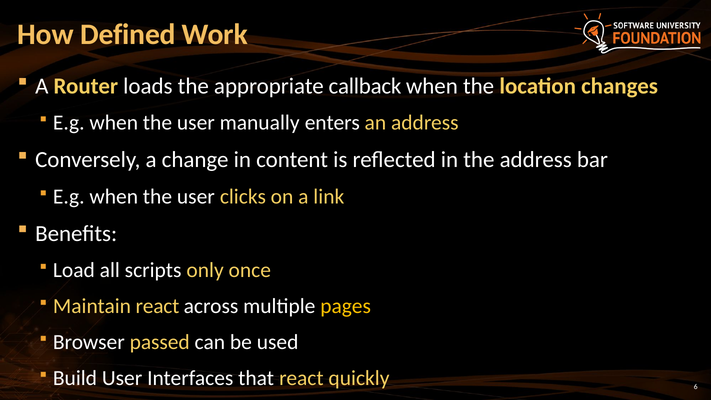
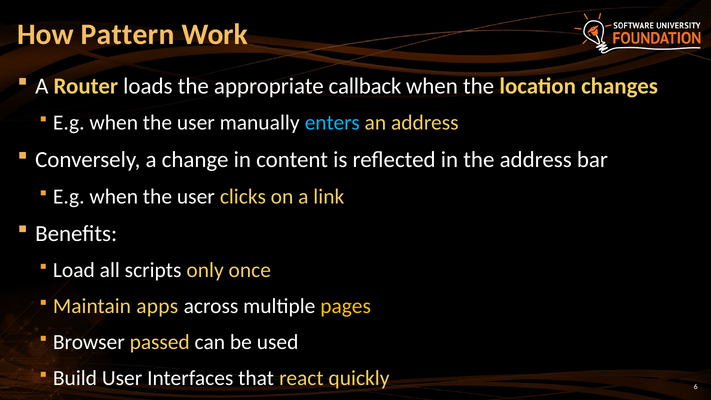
Defined: Defined -> Pattern
enters colour: white -> light blue
Maintain react: react -> apps
